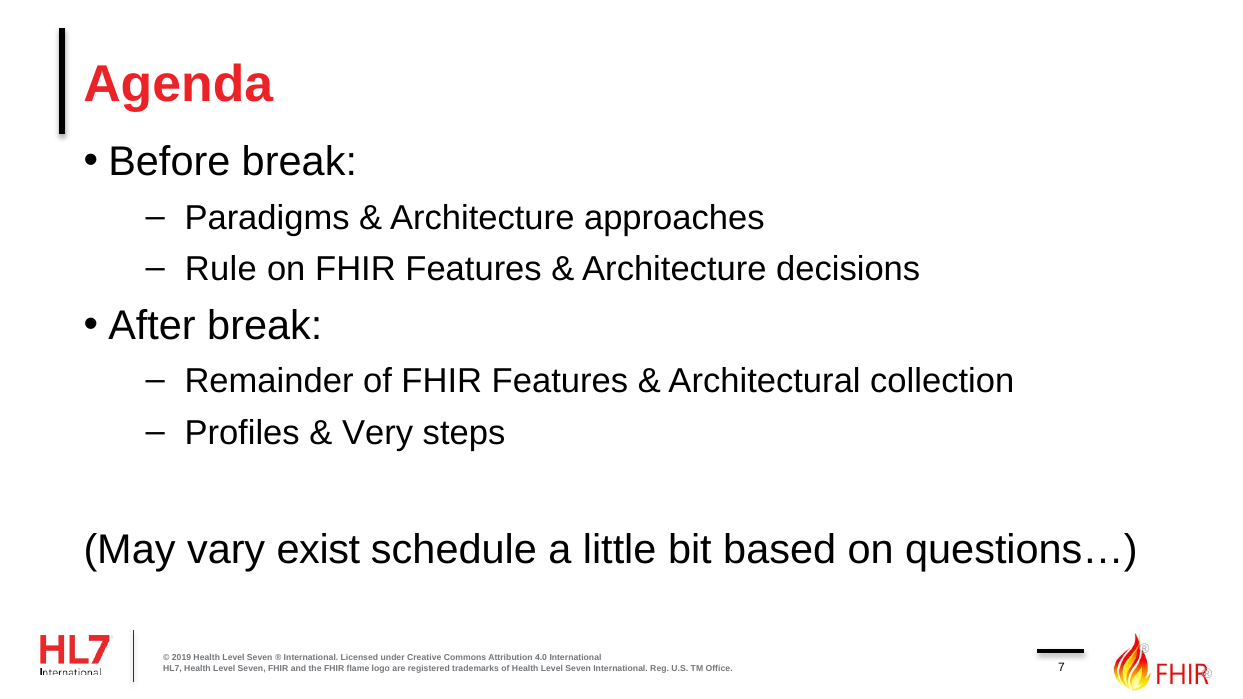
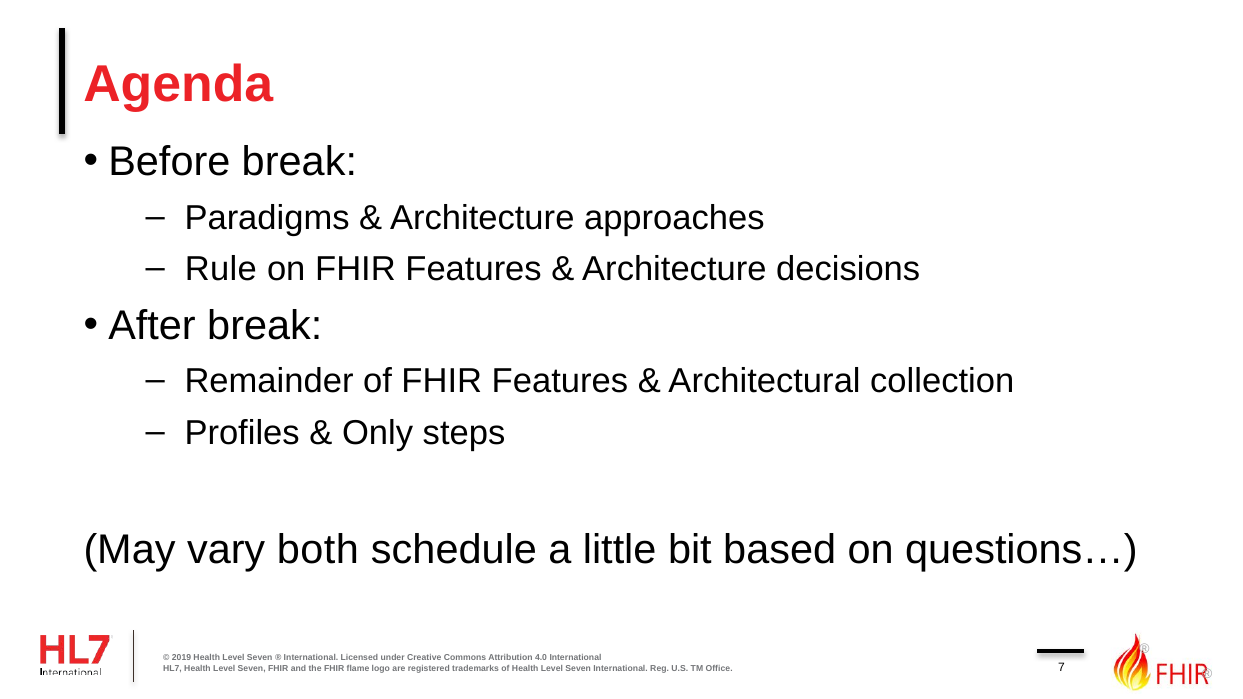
Very: Very -> Only
exist: exist -> both
